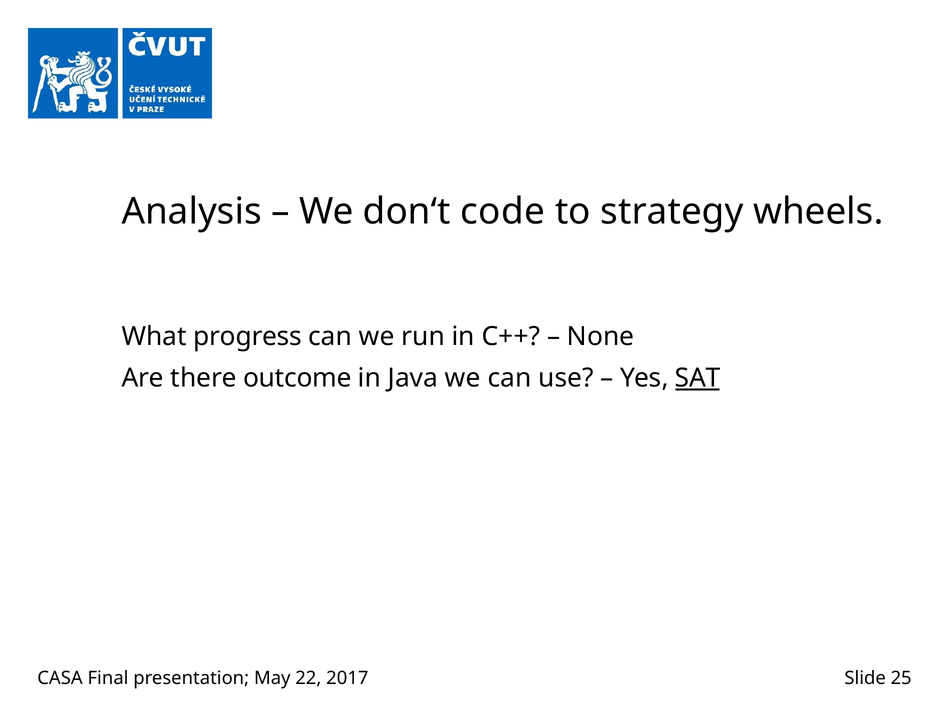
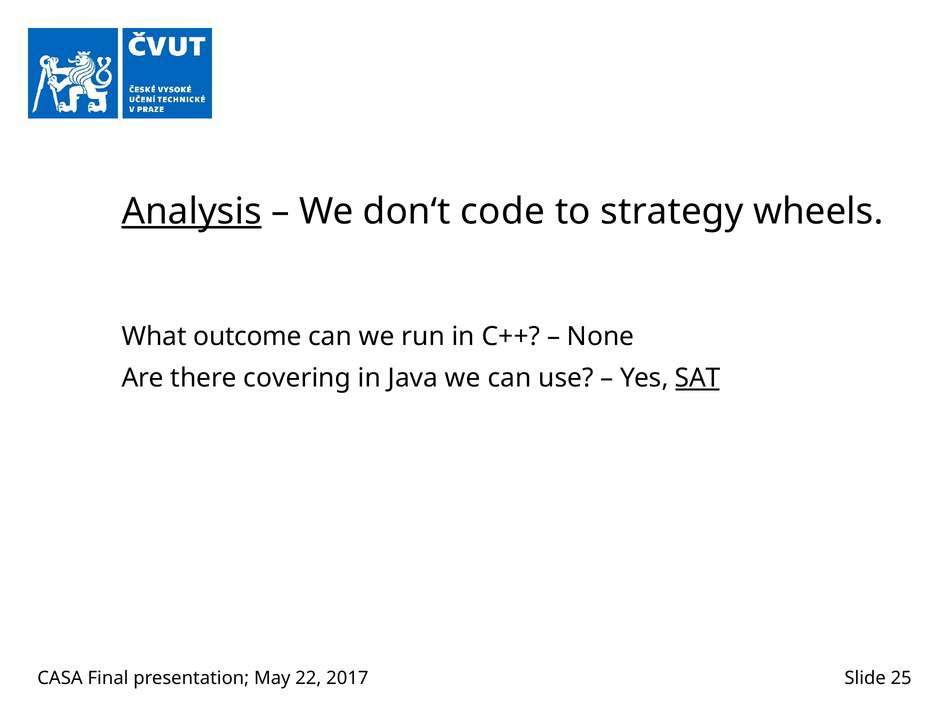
Analysis underline: none -> present
progress: progress -> outcome
outcome: outcome -> covering
